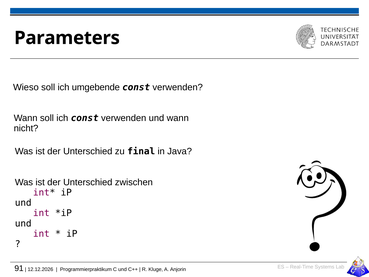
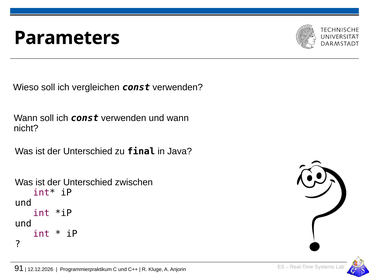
umgebende: umgebende -> vergleichen
